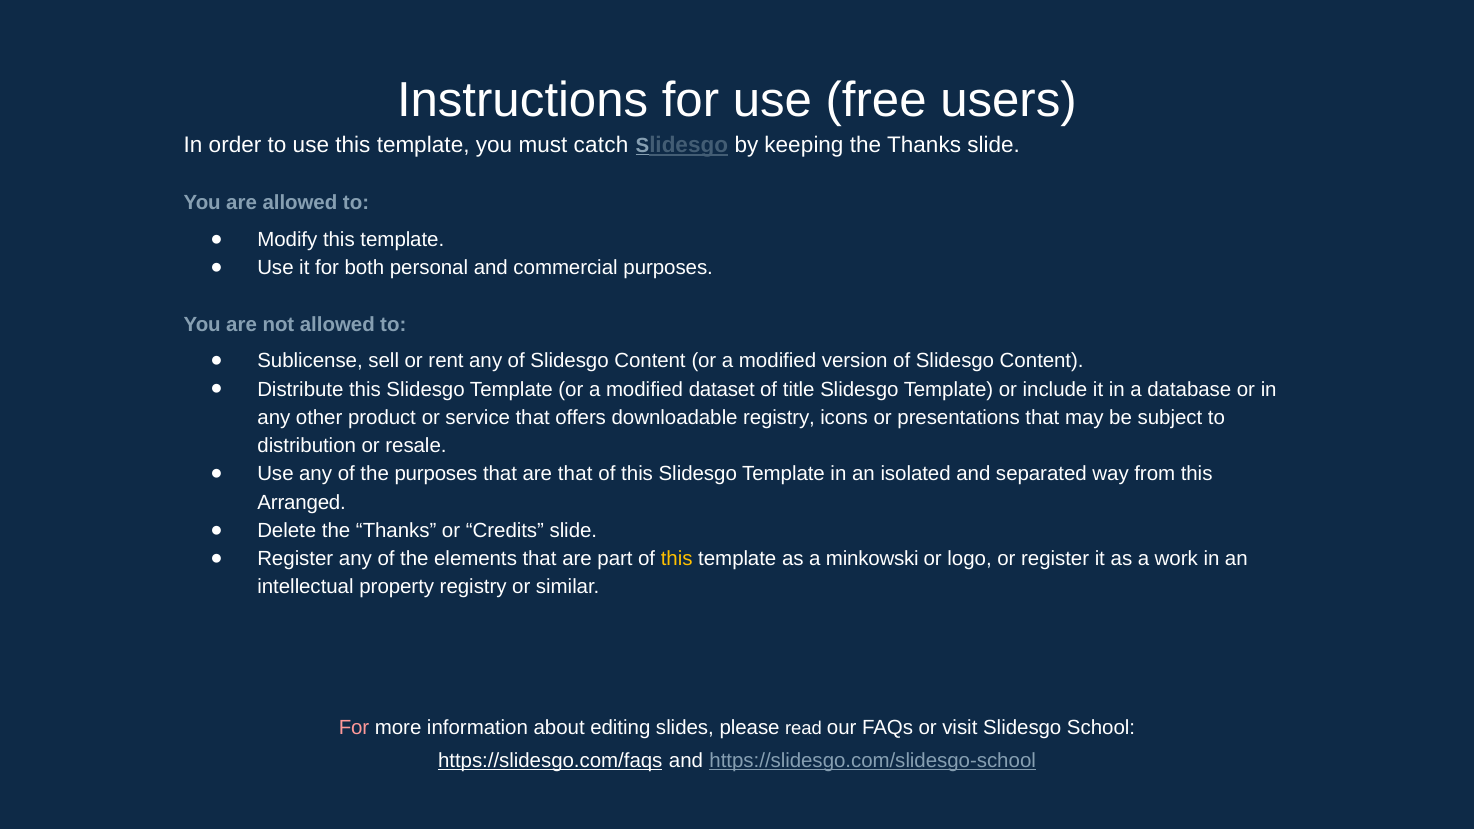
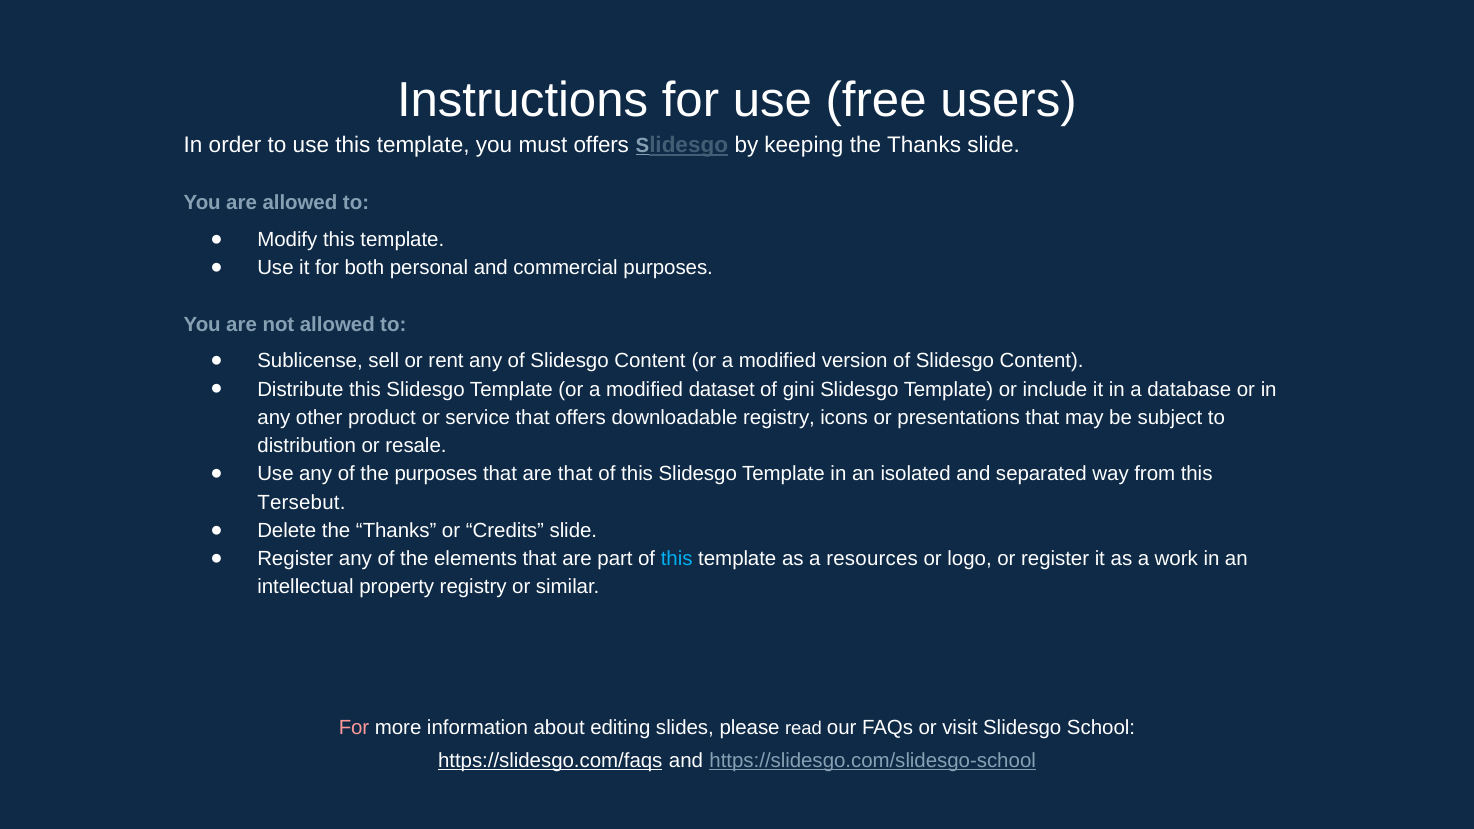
must catch: catch -> offers
title: title -> gini
Arranged: Arranged -> Tersebut
this at (677, 559) colour: yellow -> light blue
minkowski: minkowski -> resources
